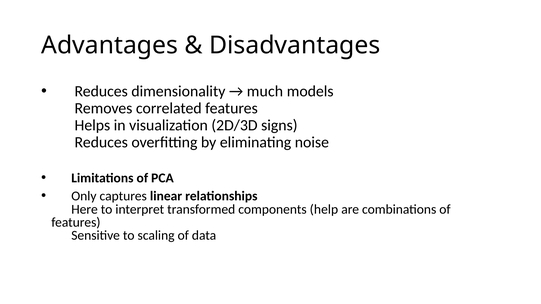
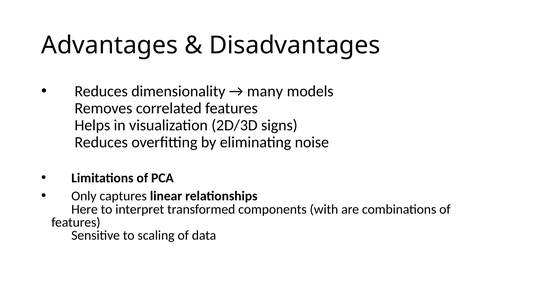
much: much -> many
help: help -> with
